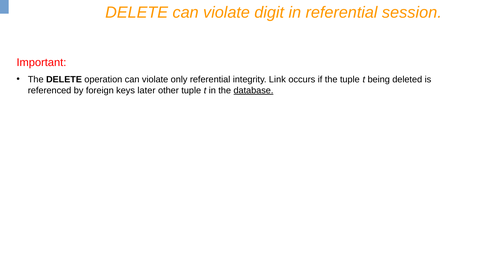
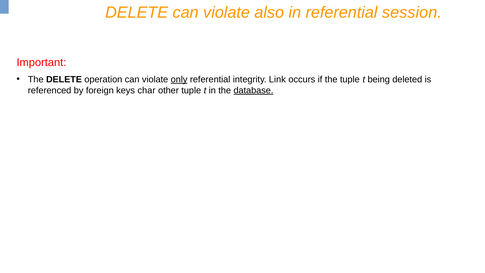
digit: digit -> also
only underline: none -> present
later: later -> char
